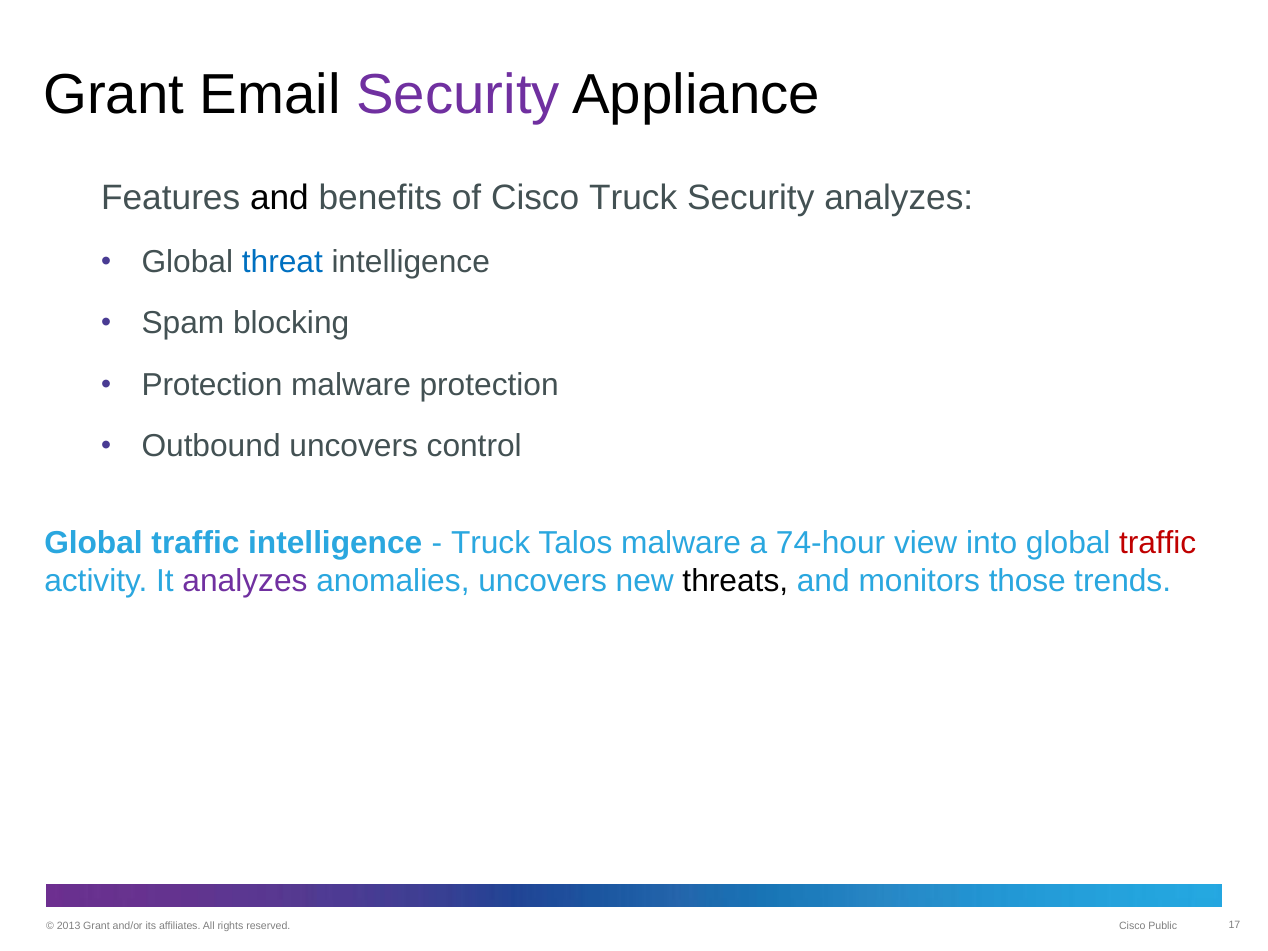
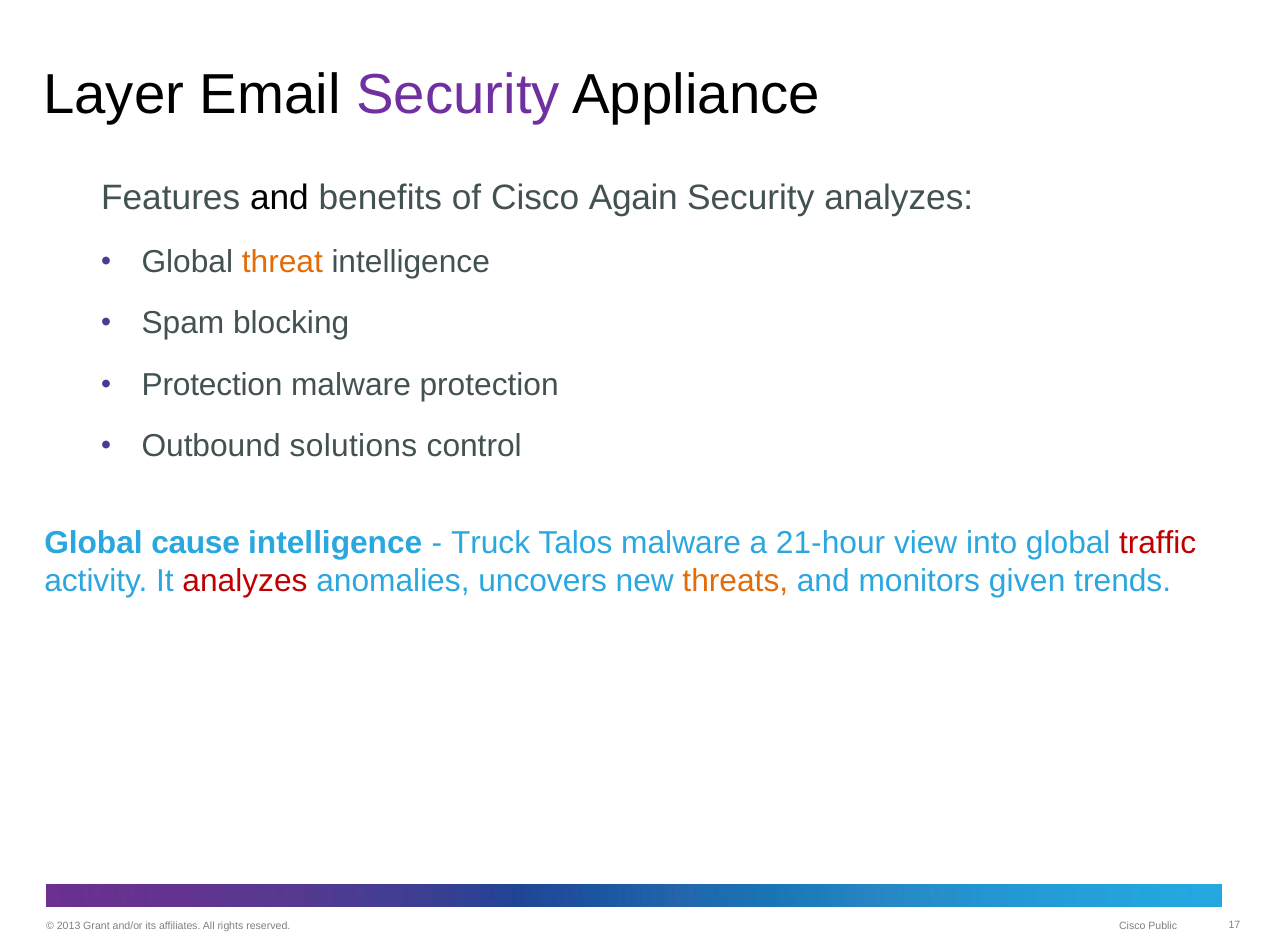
Grant at (114, 94): Grant -> Layer
Cisco Truck: Truck -> Again
threat colour: blue -> orange
Outbound uncovers: uncovers -> solutions
traffic at (195, 543): traffic -> cause
74-hour: 74-hour -> 21-hour
analyzes at (245, 581) colour: purple -> red
threats colour: black -> orange
those: those -> given
